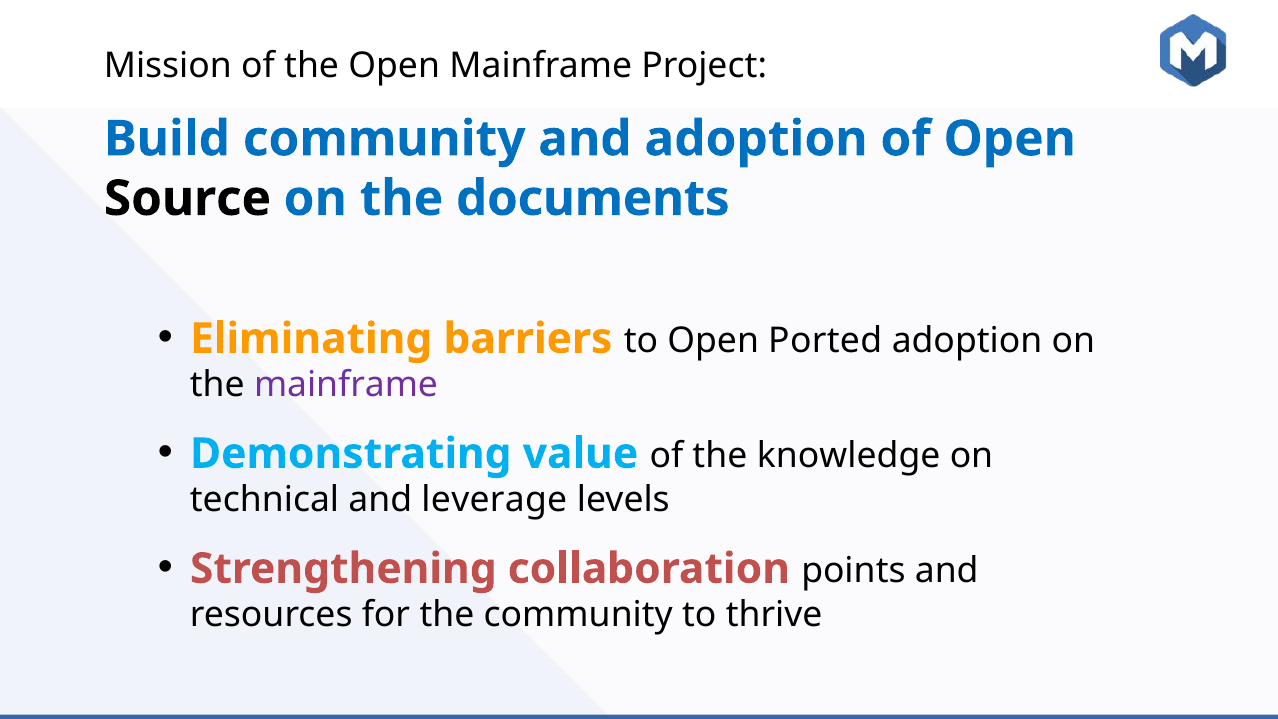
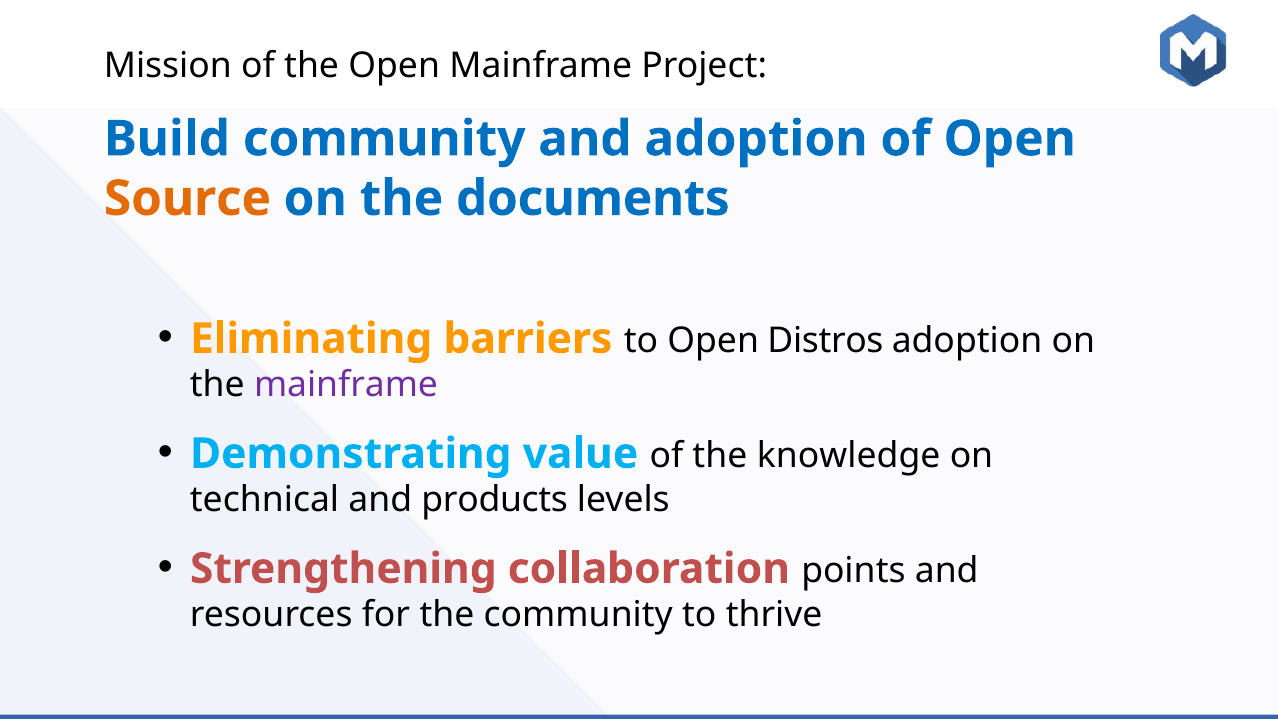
Source colour: black -> orange
Ported: Ported -> Distros
leverage: leverage -> products
